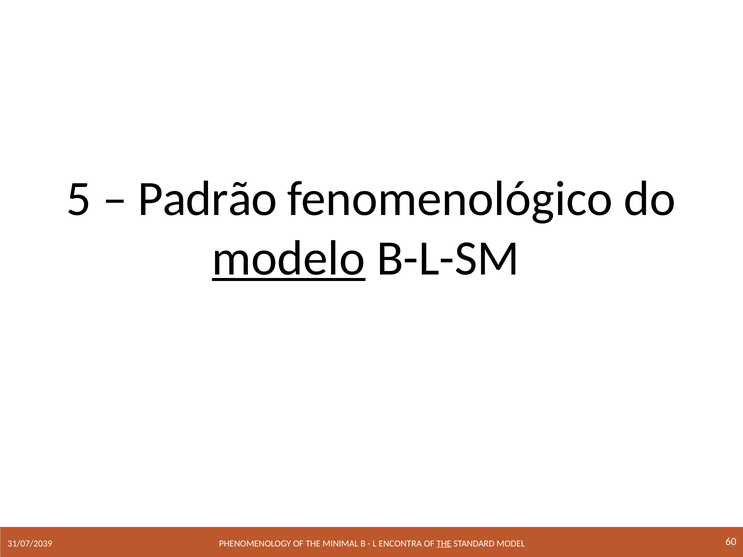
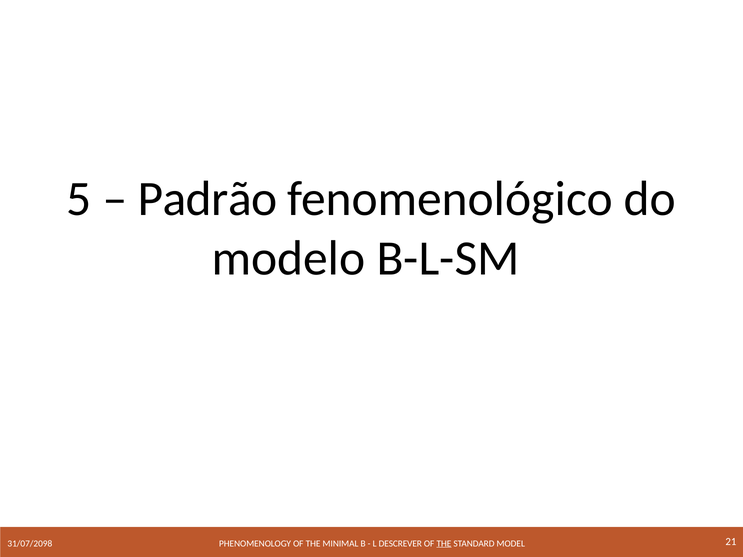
modelo underline: present -> none
31/07/2039: 31/07/2039 -> 31/07/2098
ENCONTRA: ENCONTRA -> DESCREVER
60: 60 -> 21
